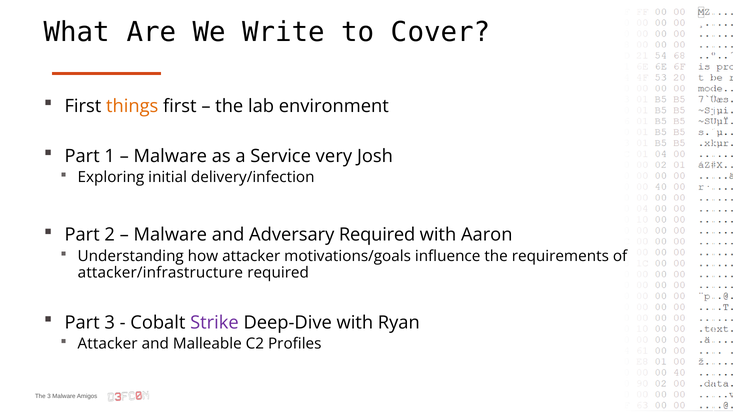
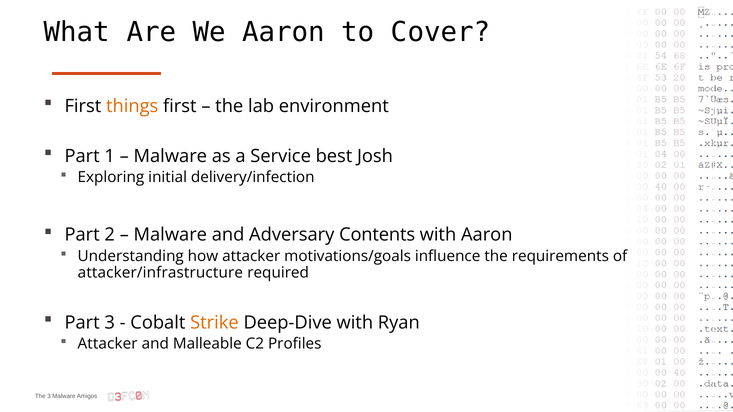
We Write: Write -> Aaron
very: very -> best
Adversary Required: Required -> Contents
Strike colour: purple -> orange
